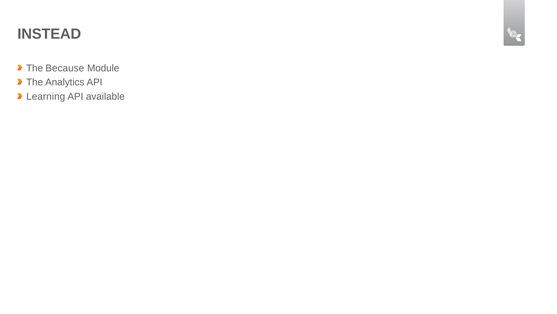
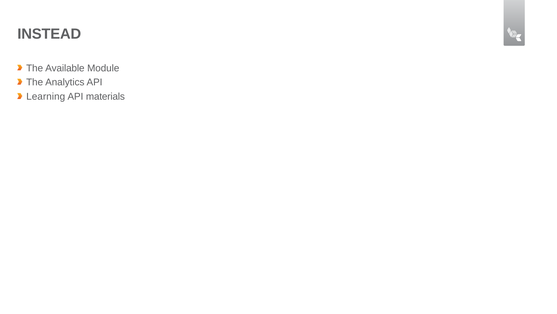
Because: Because -> Available
available: available -> materials
